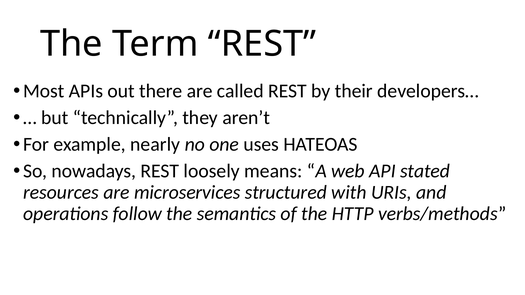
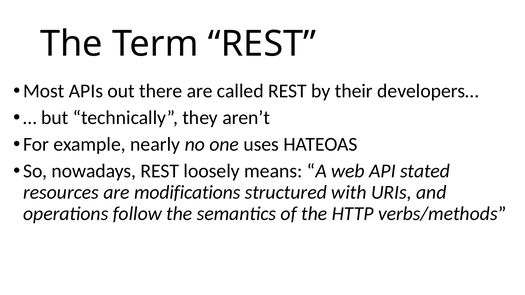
microservices: microservices -> modifications
